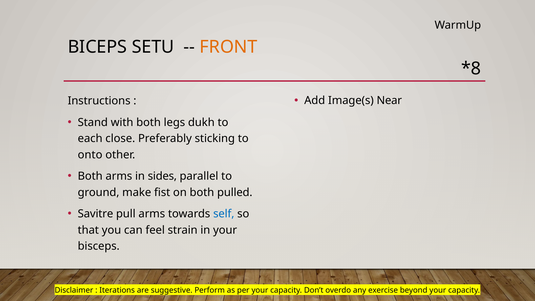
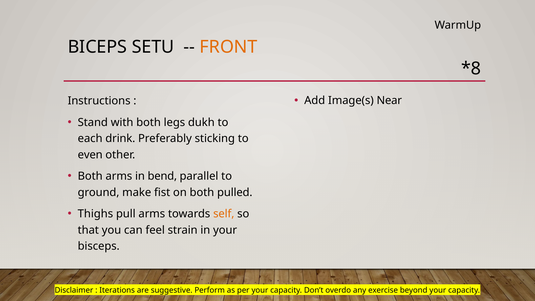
close: close -> drink
onto: onto -> even
sides: sides -> bend
Savitre: Savitre -> Thighs
self colour: blue -> orange
